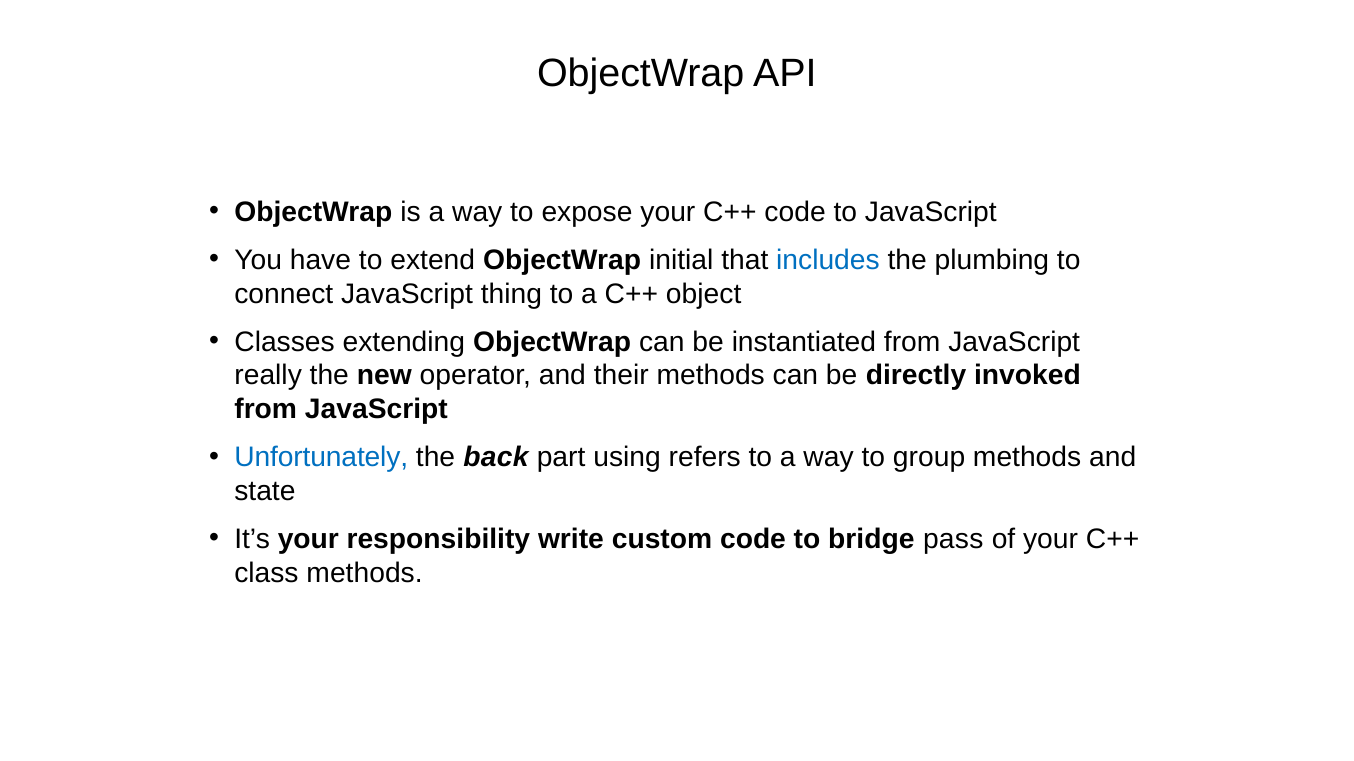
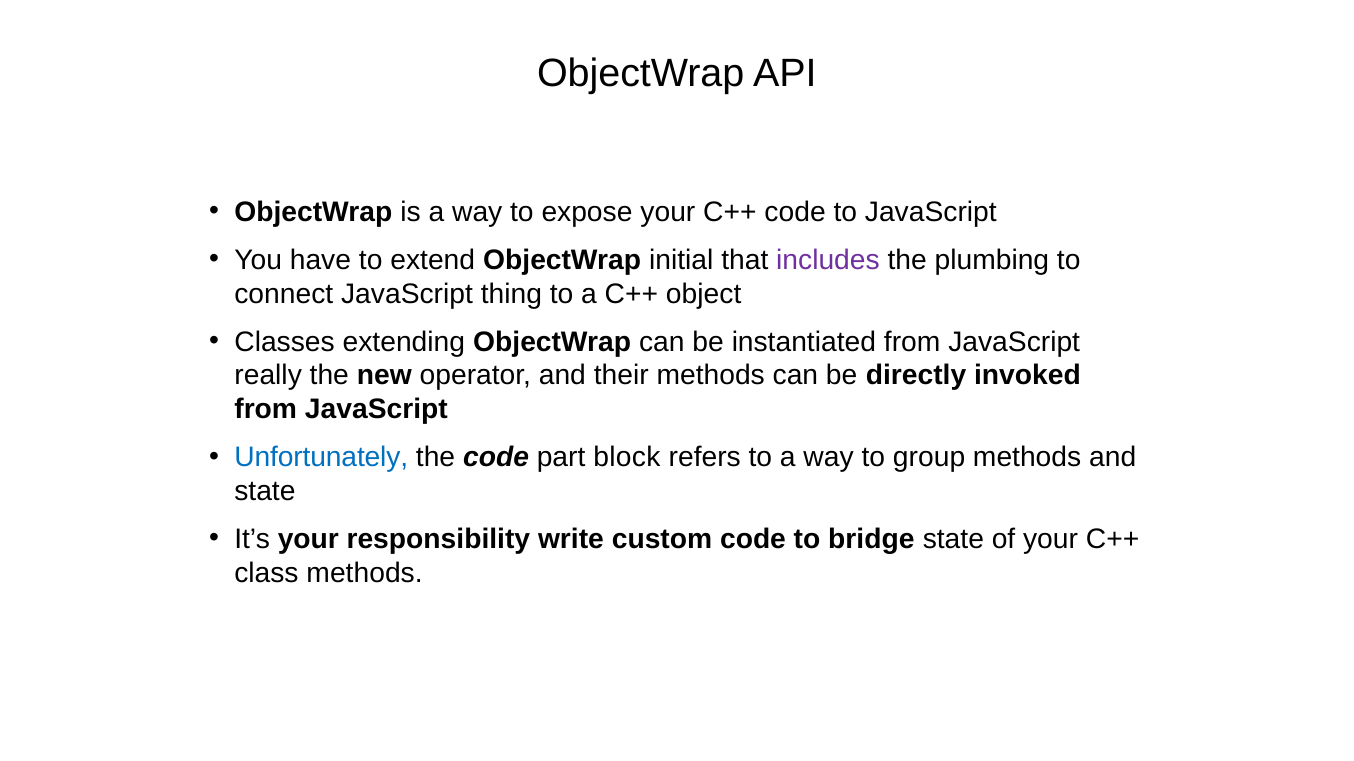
includes colour: blue -> purple
the back: back -> code
using: using -> block
bridge pass: pass -> state
